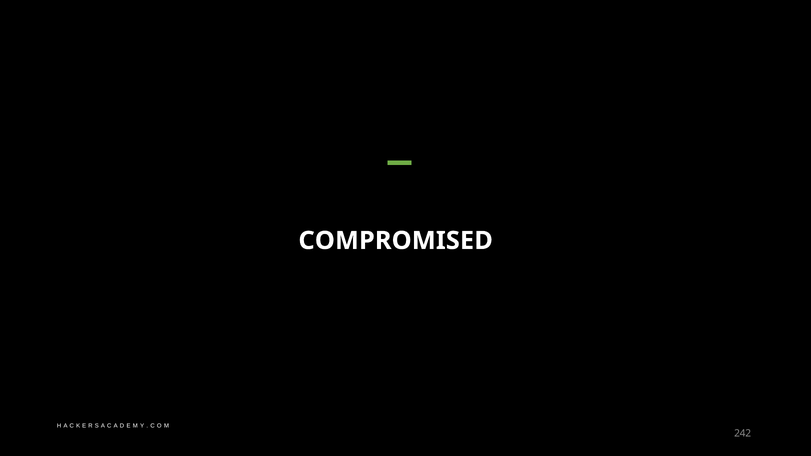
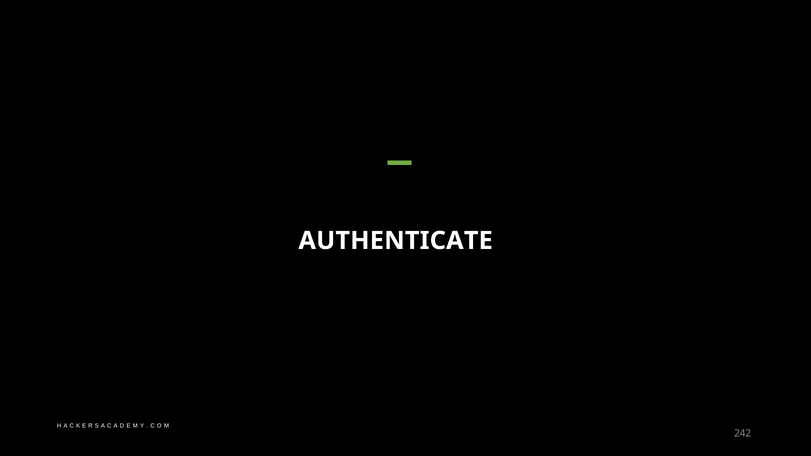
COMPROMISED: COMPROMISED -> AUTHENTICATE
